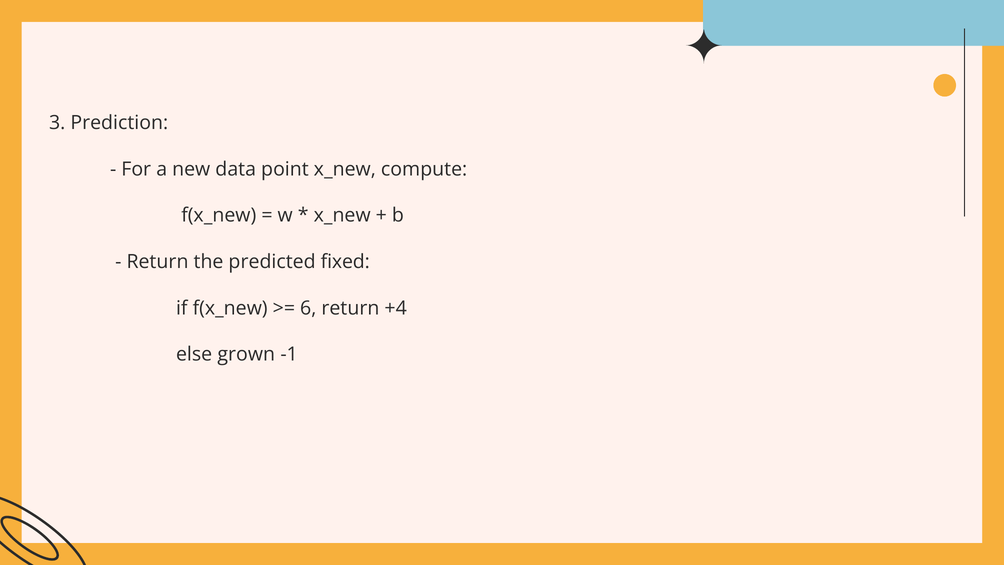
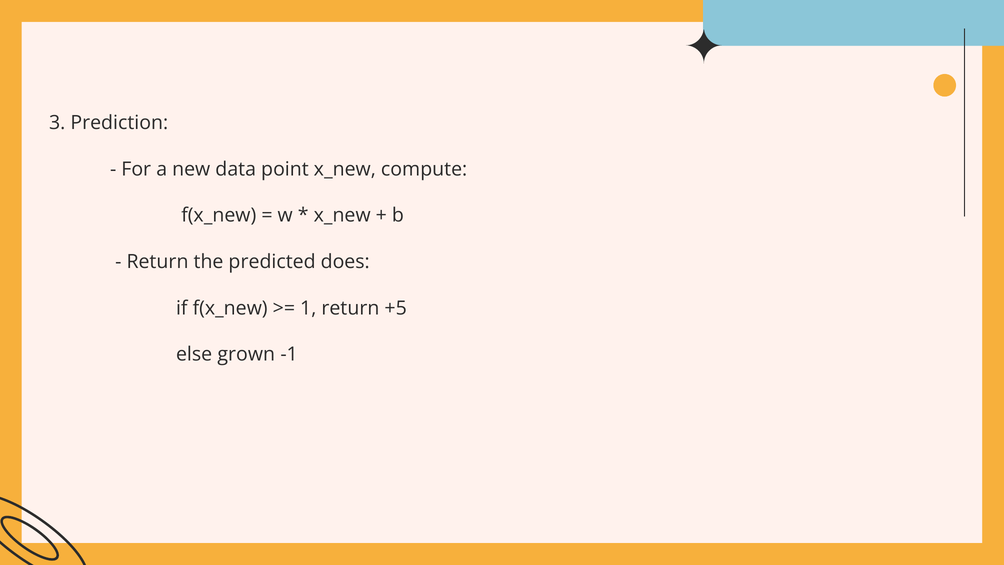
fixed: fixed -> does
6: 6 -> 1
+4: +4 -> +5
